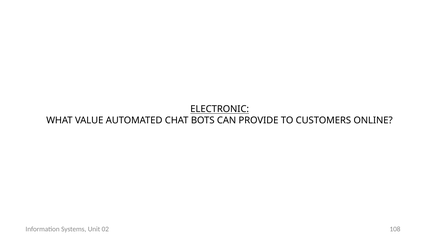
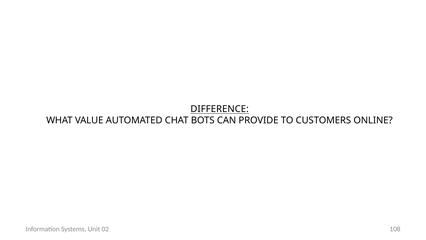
ELECTRONIC: ELECTRONIC -> DIFFERENCE
